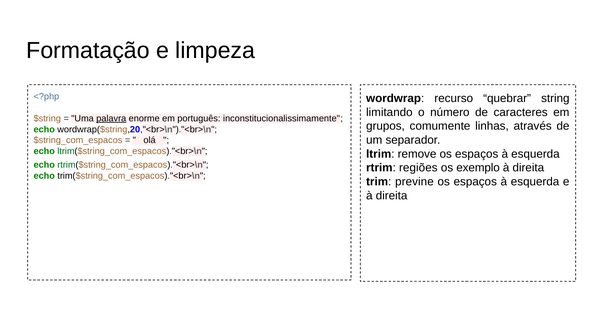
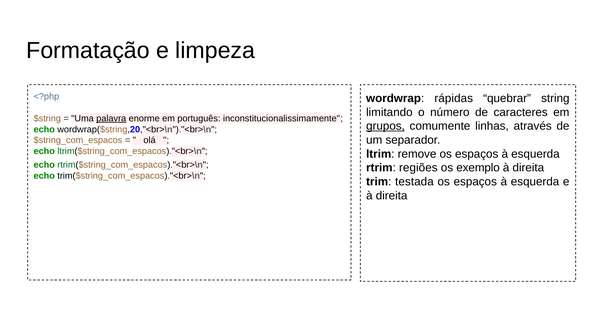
recurso: recurso -> rápidas
grupos underline: none -> present
previne: previne -> testada
